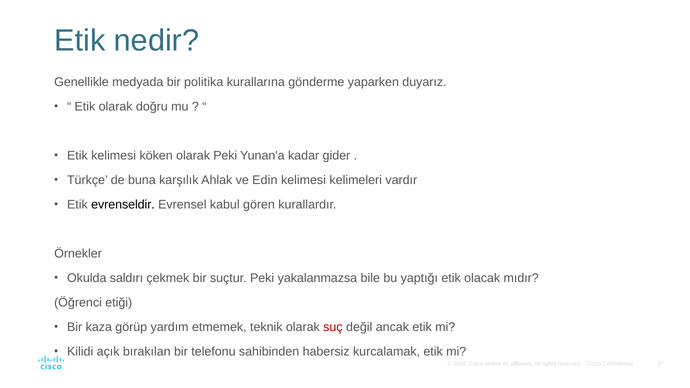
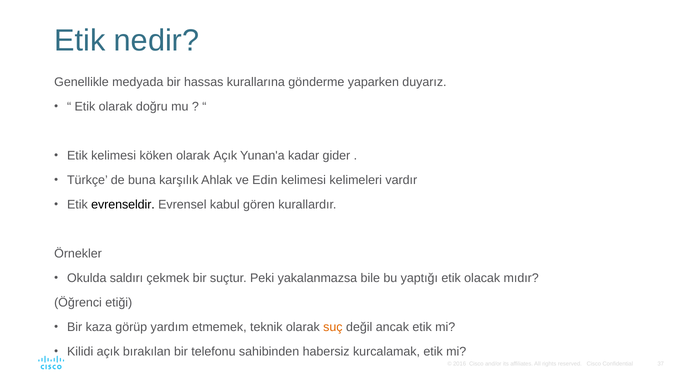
politika: politika -> hassas
olarak Peki: Peki -> Açık
suç colour: red -> orange
